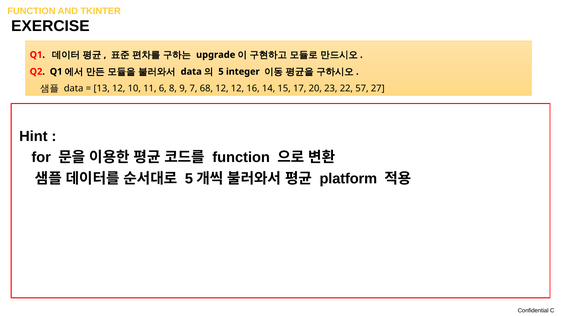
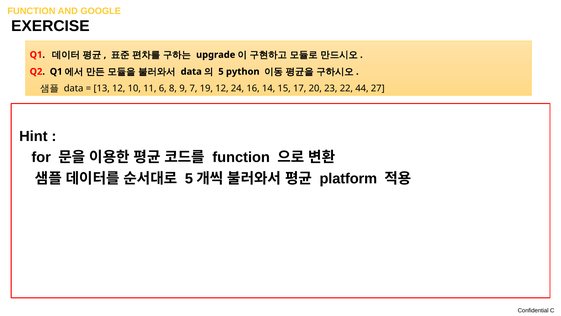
TKINTER: TKINTER -> GOOGLE
integer: integer -> python
68: 68 -> 19
12 12: 12 -> 24
57: 57 -> 44
